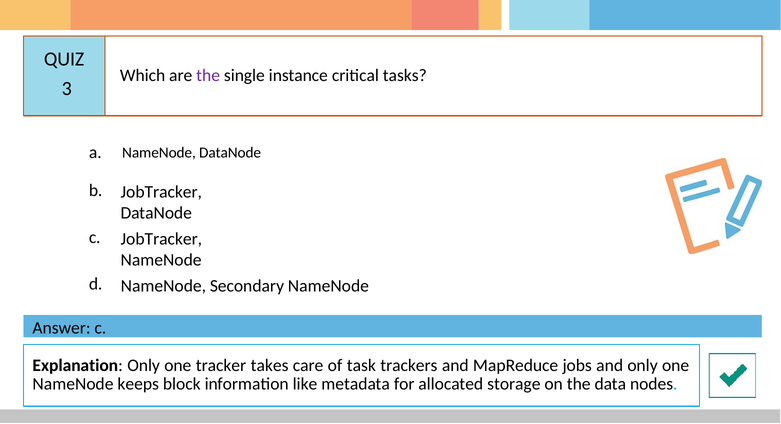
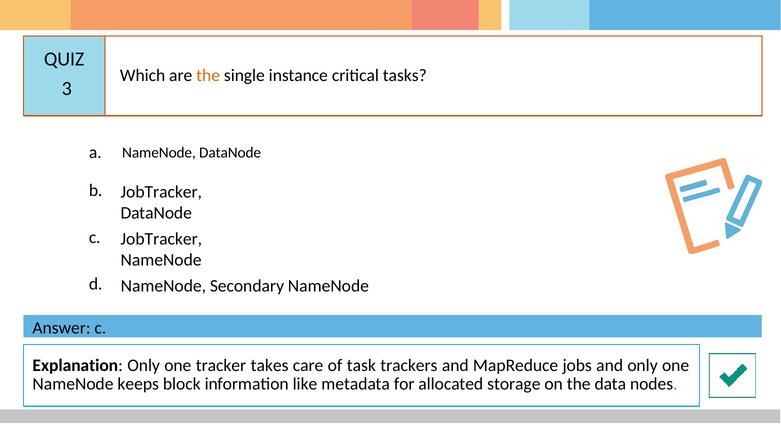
the at (208, 75) colour: purple -> orange
